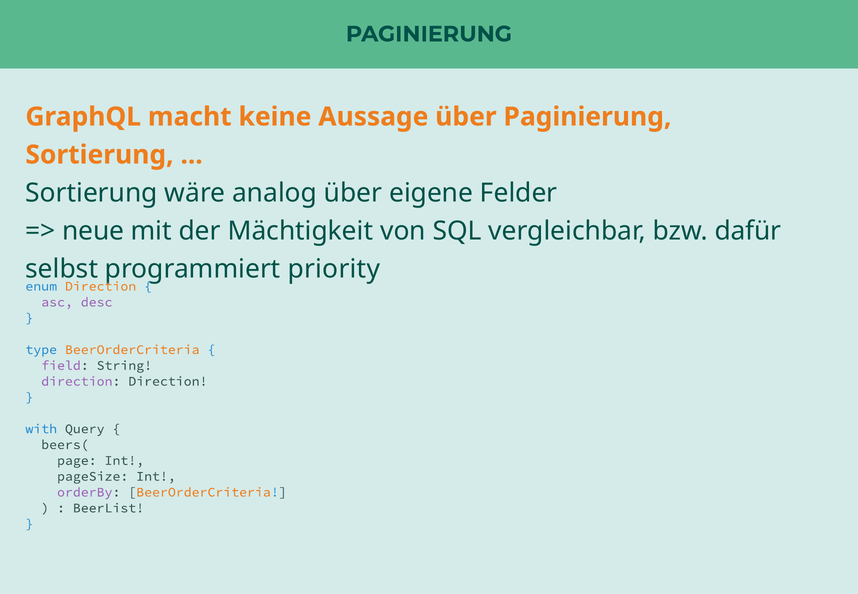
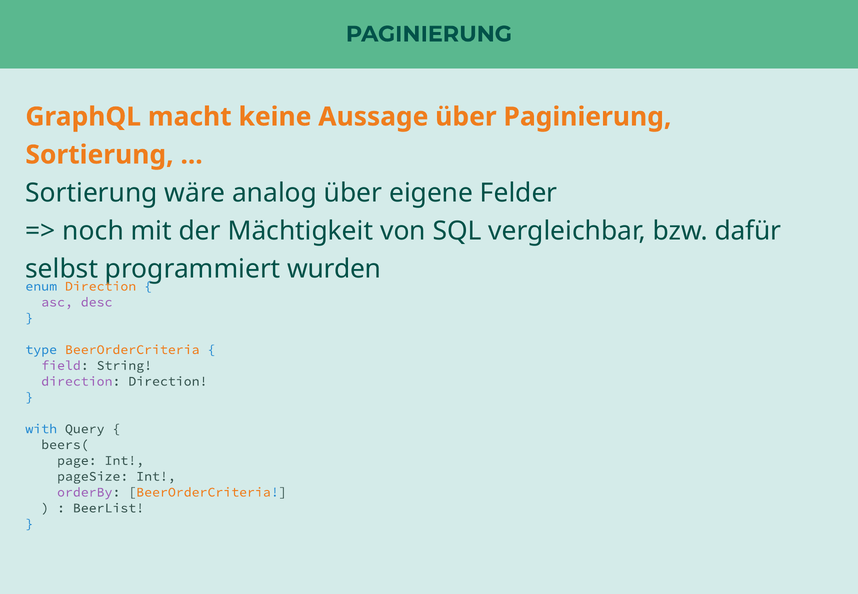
neue: neue -> noch
priority: priority -> wurden
